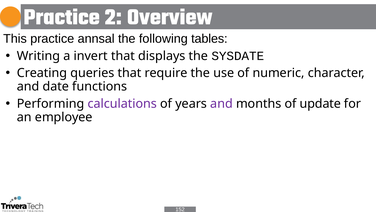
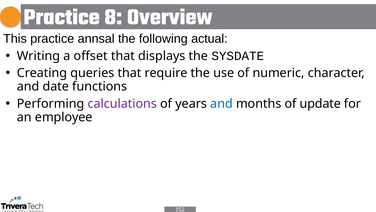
2: 2 -> 8
tables: tables -> actual
invert: invert -> offset
and at (221, 103) colour: purple -> blue
